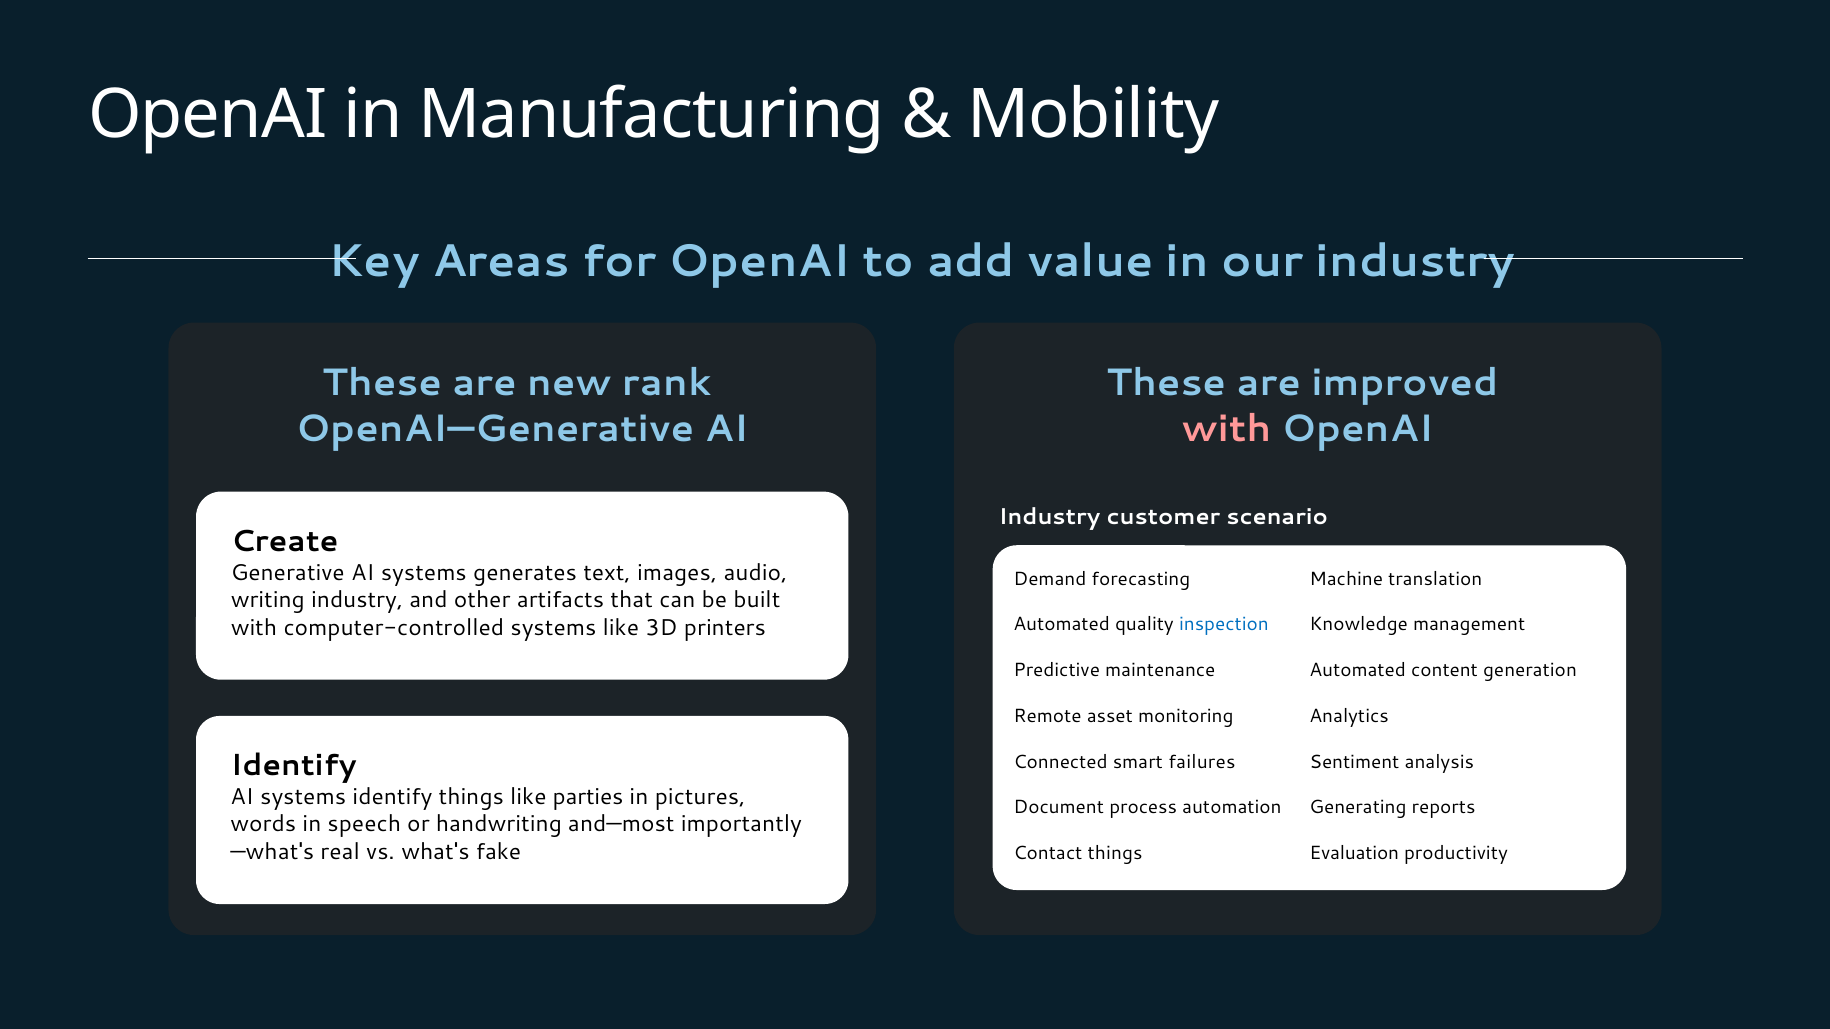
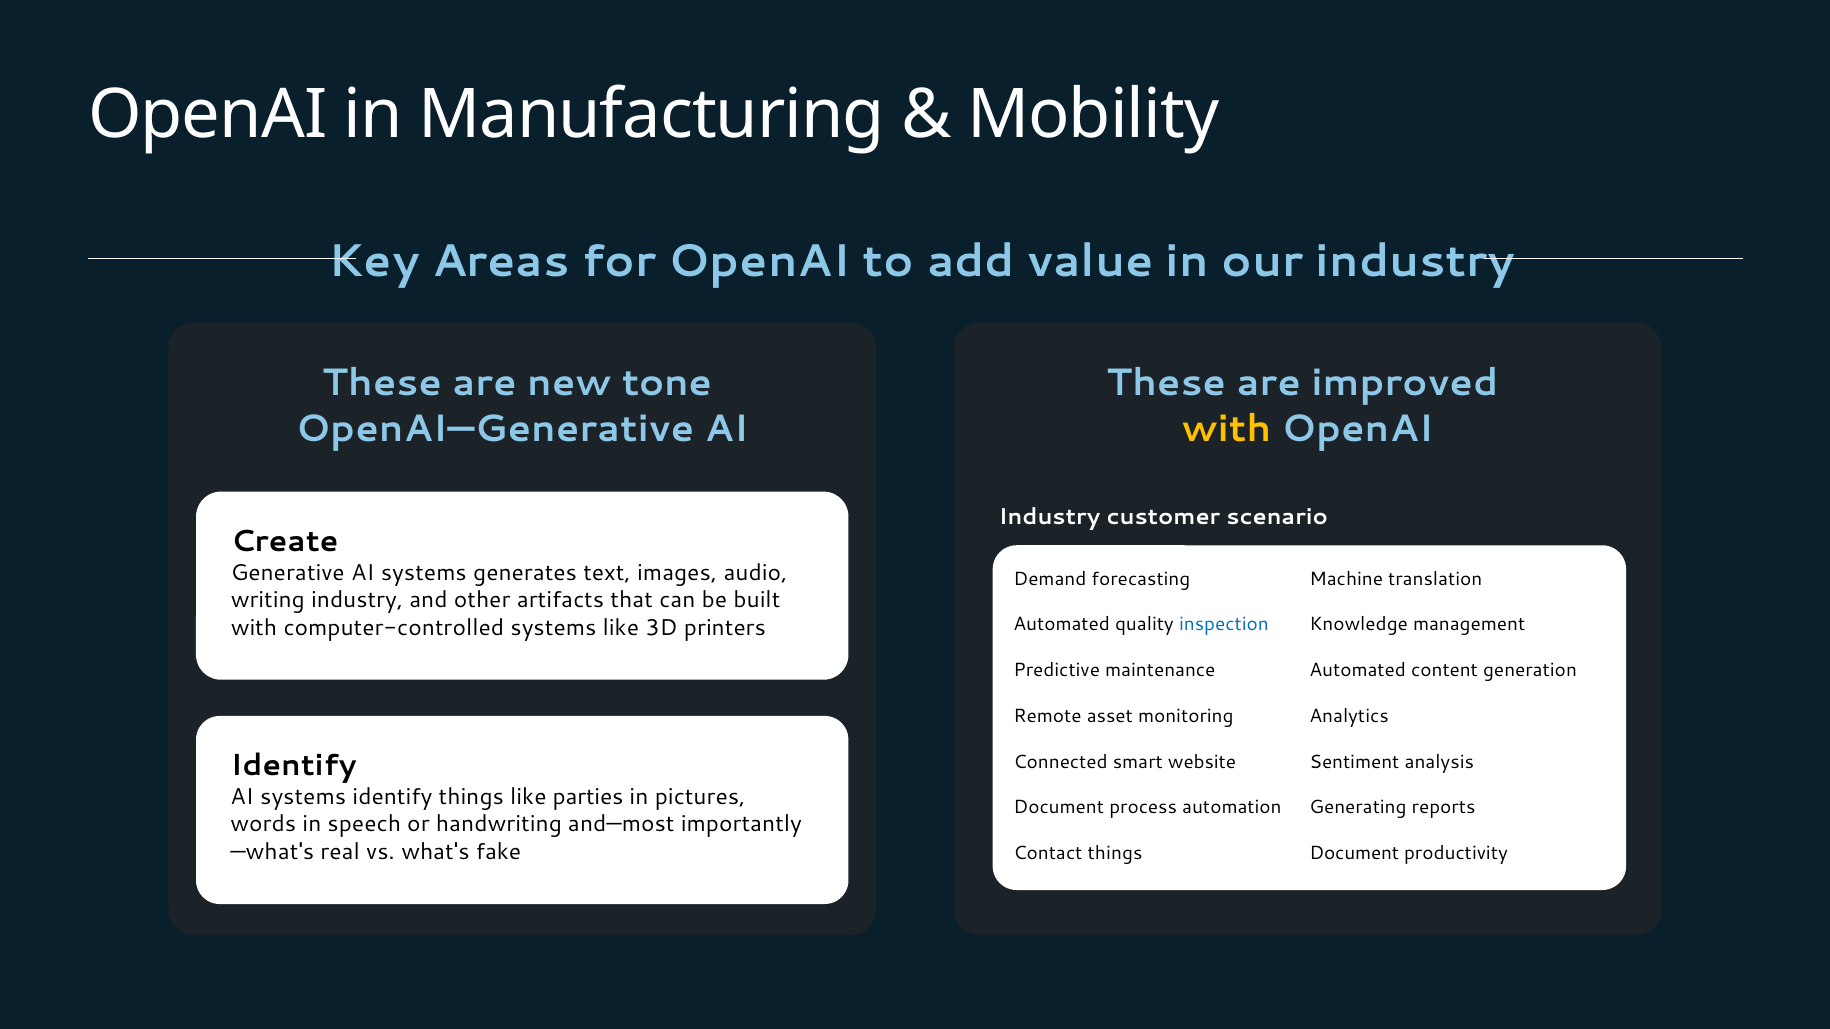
rank: rank -> tone
with at (1226, 429) colour: pink -> yellow
failures: failures -> website
Evaluation at (1354, 854): Evaluation -> Document
